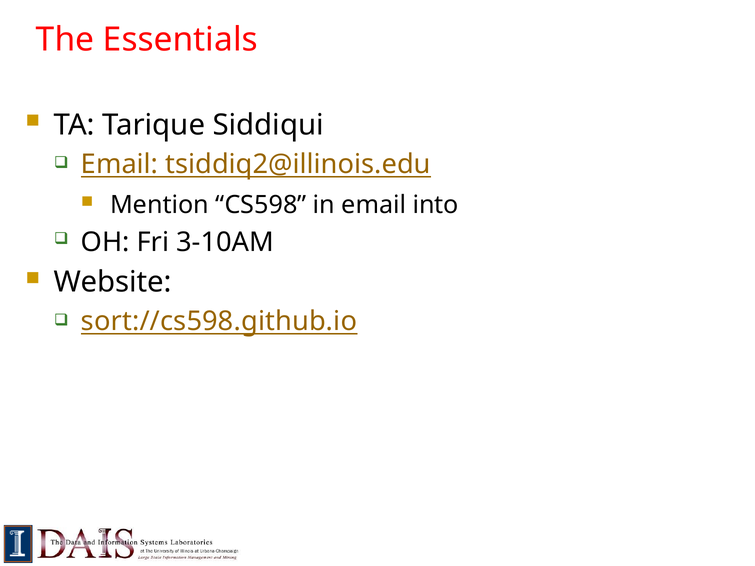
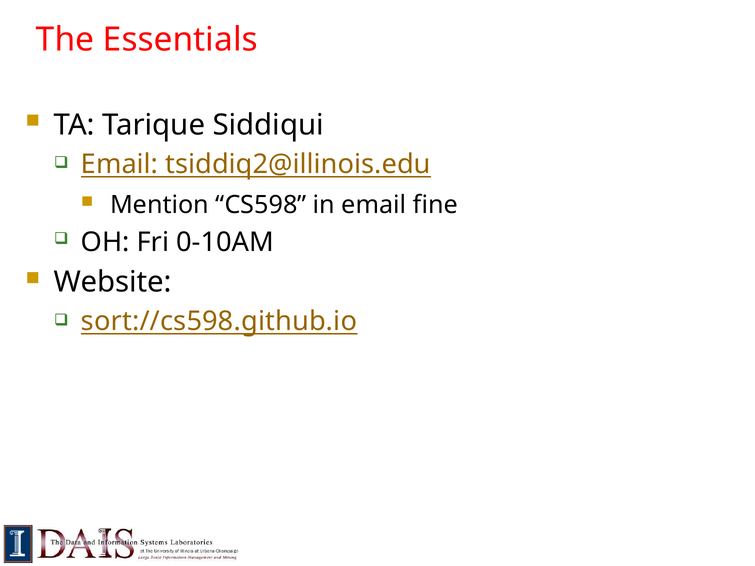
into: into -> fine
3-10AM: 3-10AM -> 0-10AM
